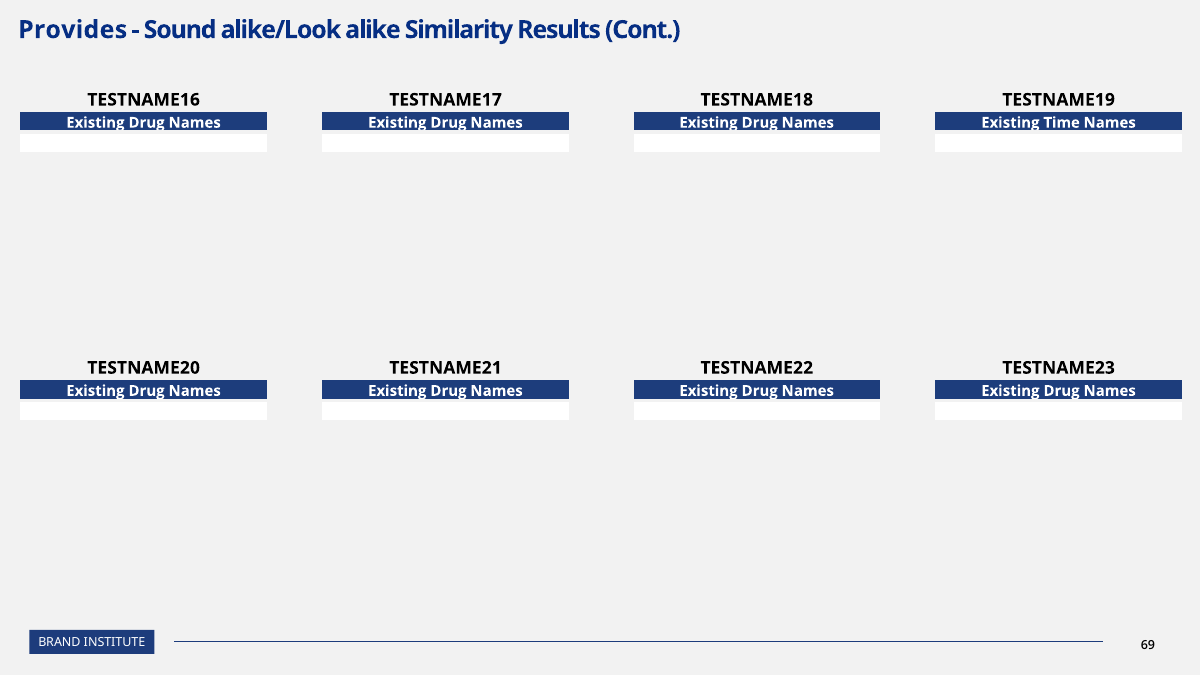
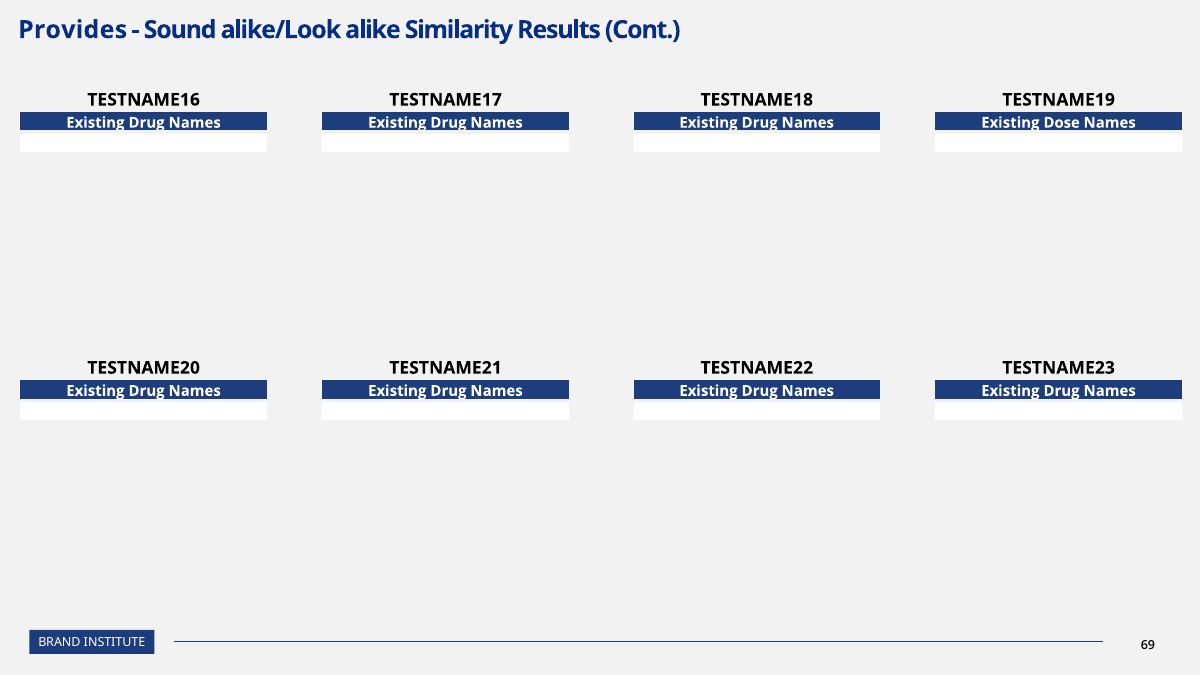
Time: Time -> Dose
